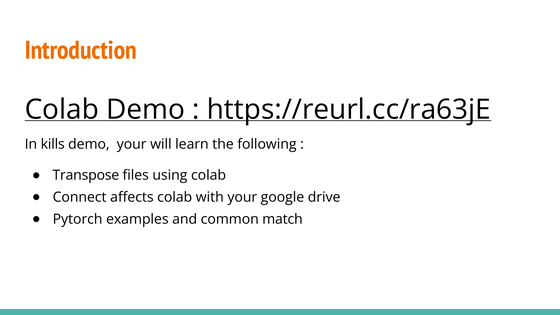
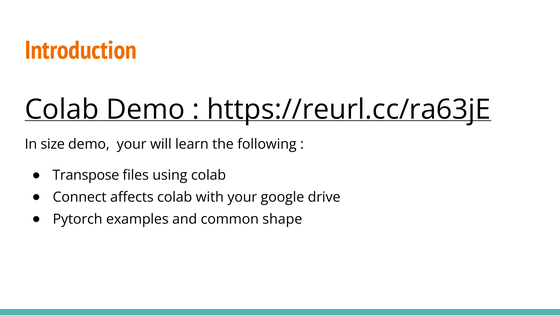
kills: kills -> size
match: match -> shape
